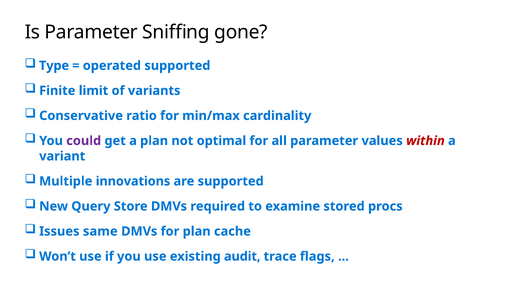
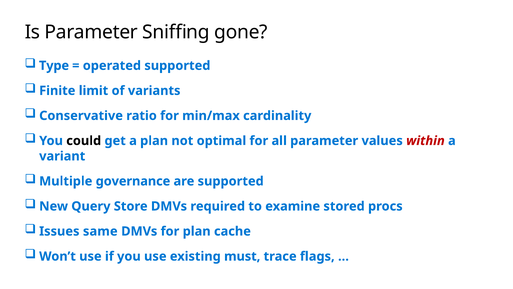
could colour: purple -> black
innovations: innovations -> governance
audit: audit -> must
